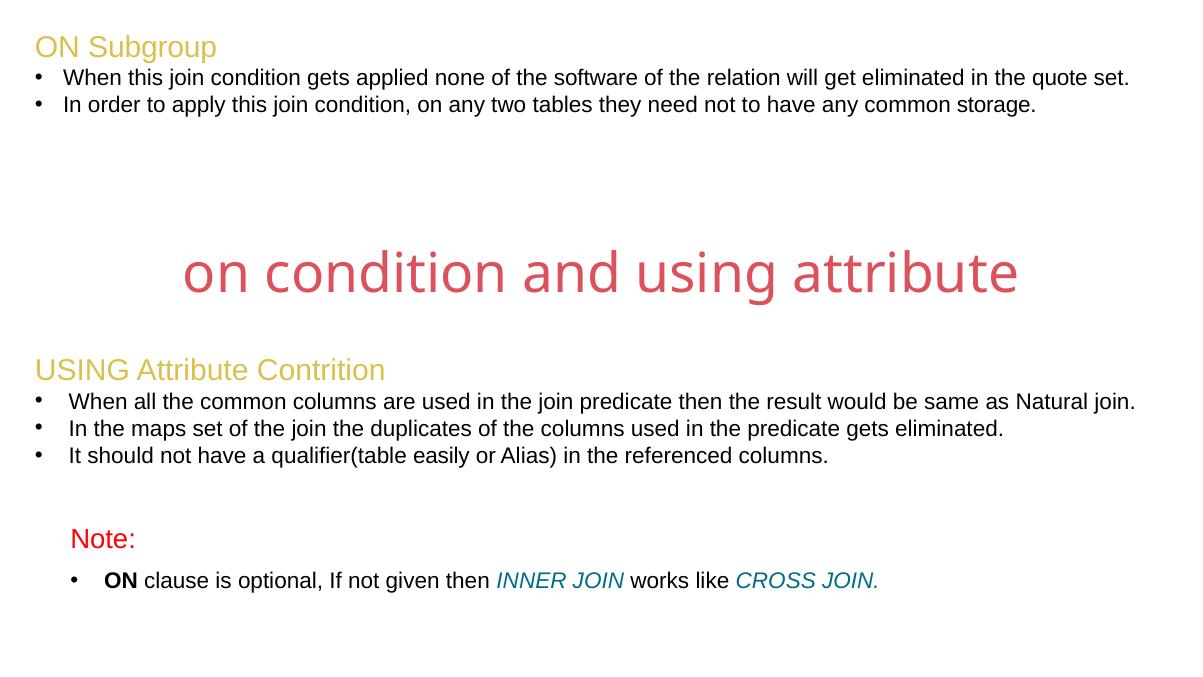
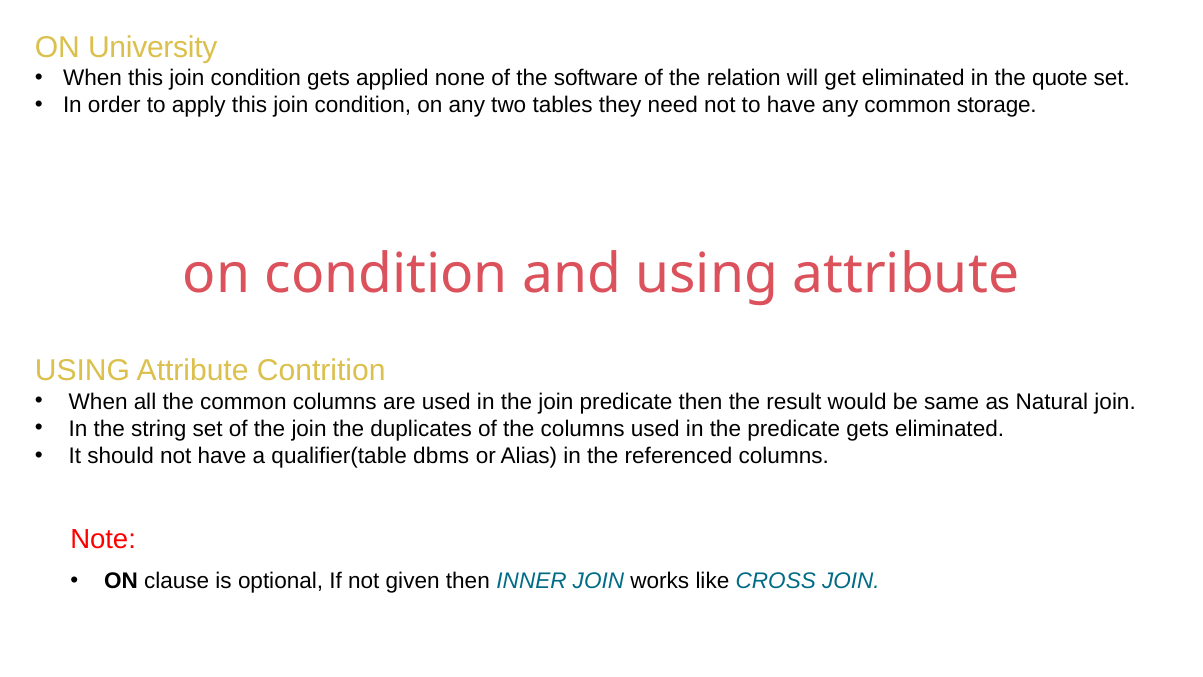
Subgroup: Subgroup -> University
maps: maps -> string
easily: easily -> dbms
